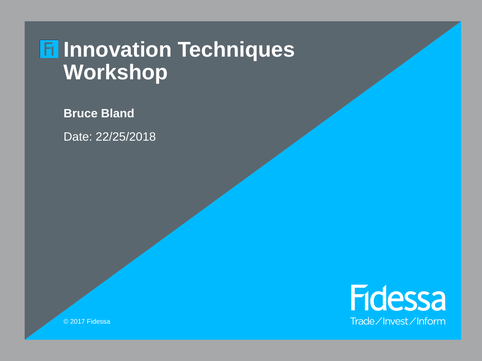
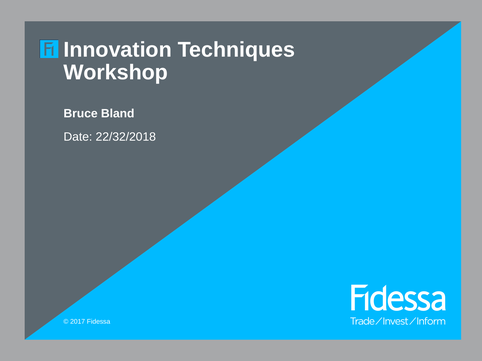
22/25/2018: 22/25/2018 -> 22/32/2018
